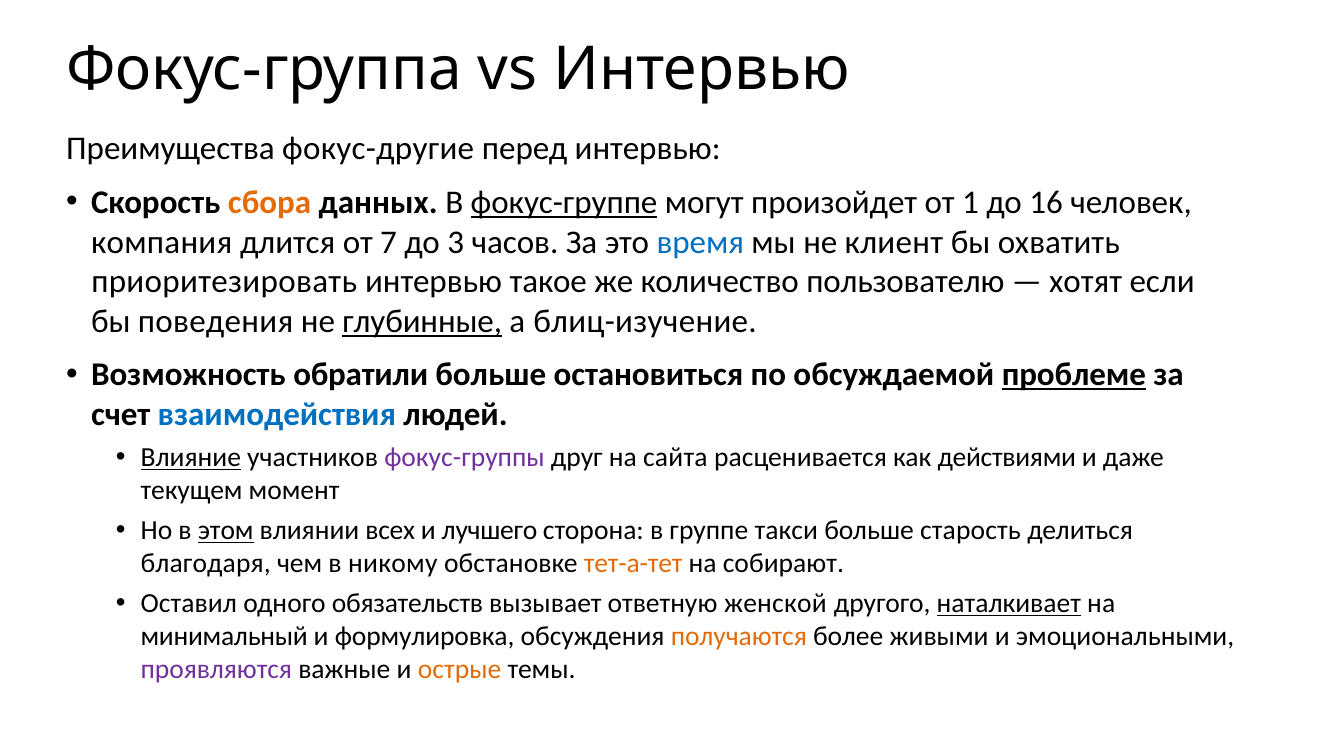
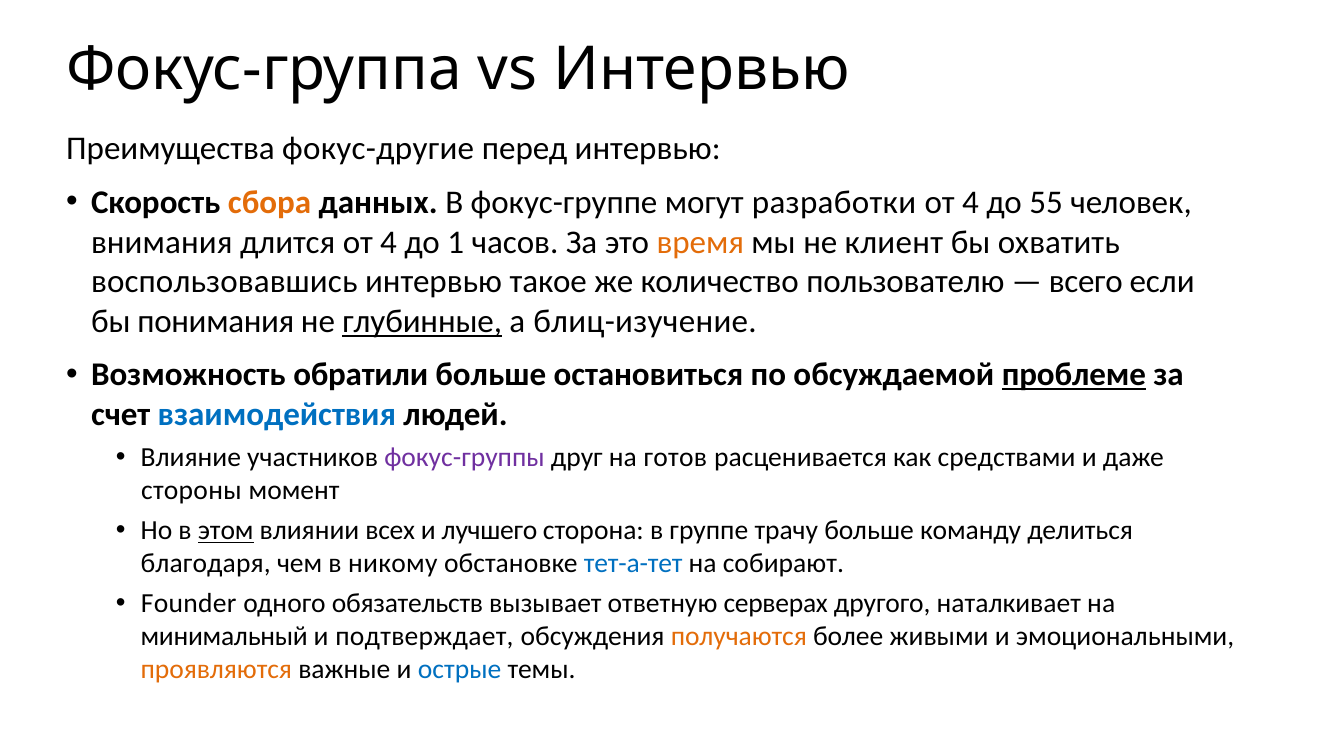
фокус-группе underline: present -> none
произойдет: произойдет -> разработки
1 at (970, 202): 1 -> 4
16: 16 -> 55
компания: компания -> внимания
длится от 7: 7 -> 4
3: 3 -> 1
время colour: blue -> orange
приоритезировать: приоритезировать -> воспользовавшись
хотят: хотят -> всего
поведения: поведения -> понимания
Влияние underline: present -> none
сайта: сайта -> готов
действиями: действиями -> средствами
текущем: текущем -> стороны
такси: такси -> трачу
старость: старость -> команду
тет-а-тет colour: orange -> blue
Оставил: Оставил -> Founder
женской: женской -> серверах
наталкивает underline: present -> none
формулировка: формулировка -> подтверждает
проявляются colour: purple -> orange
острые colour: orange -> blue
